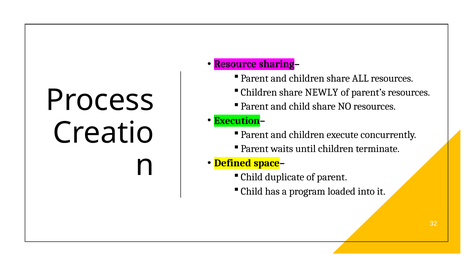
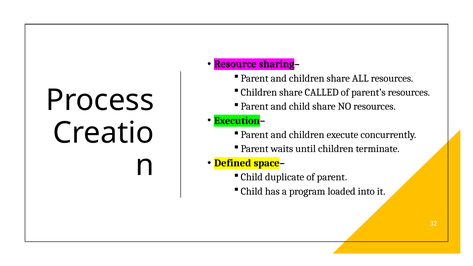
NEWLY: NEWLY -> CALLED
